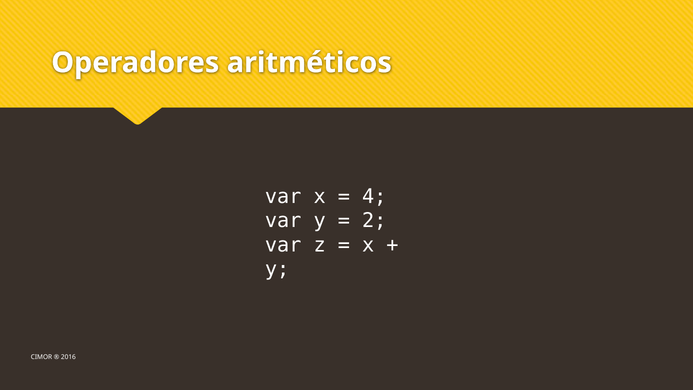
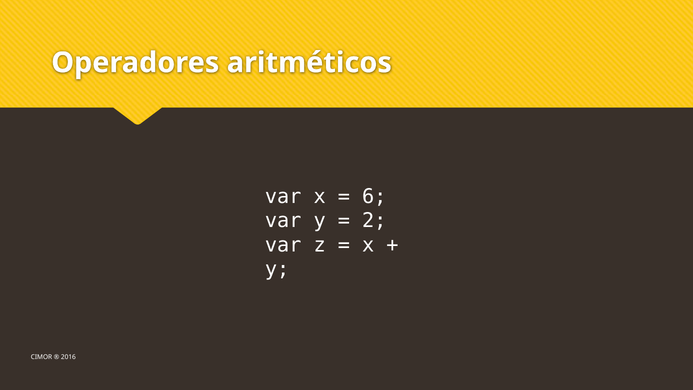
4: 4 -> 6
